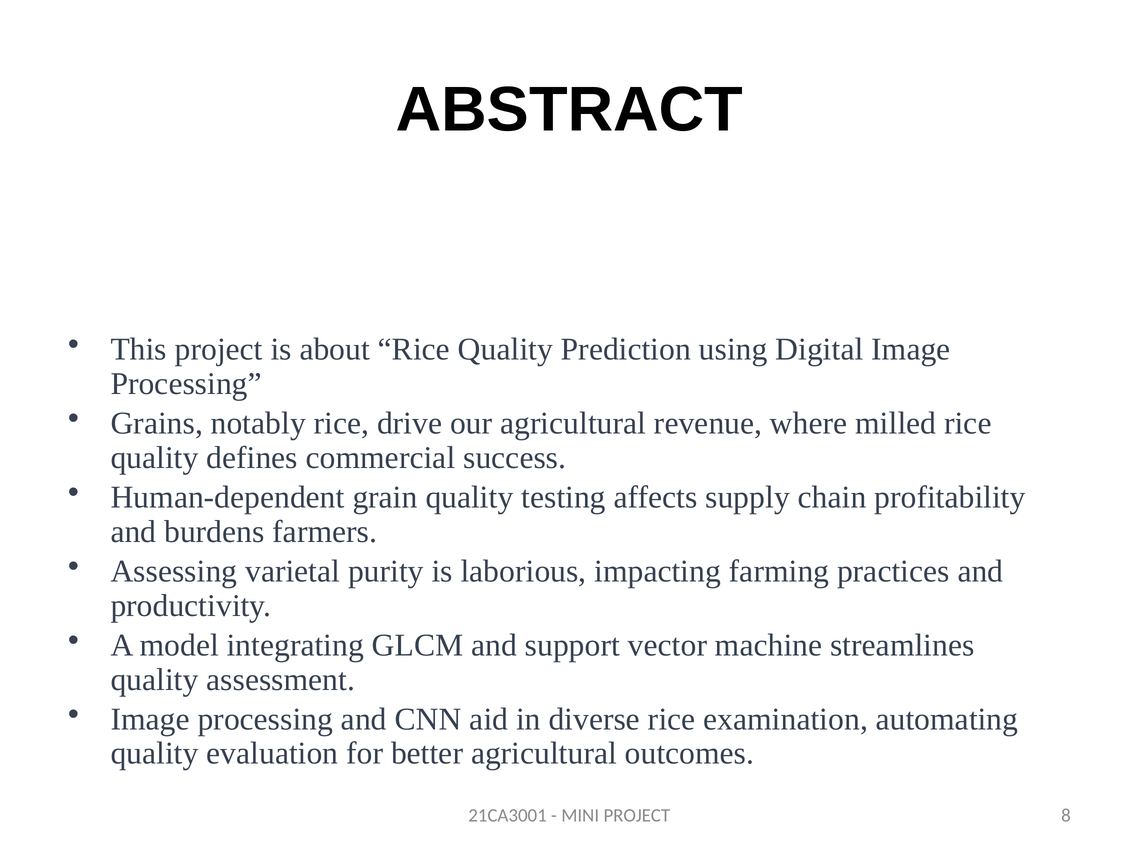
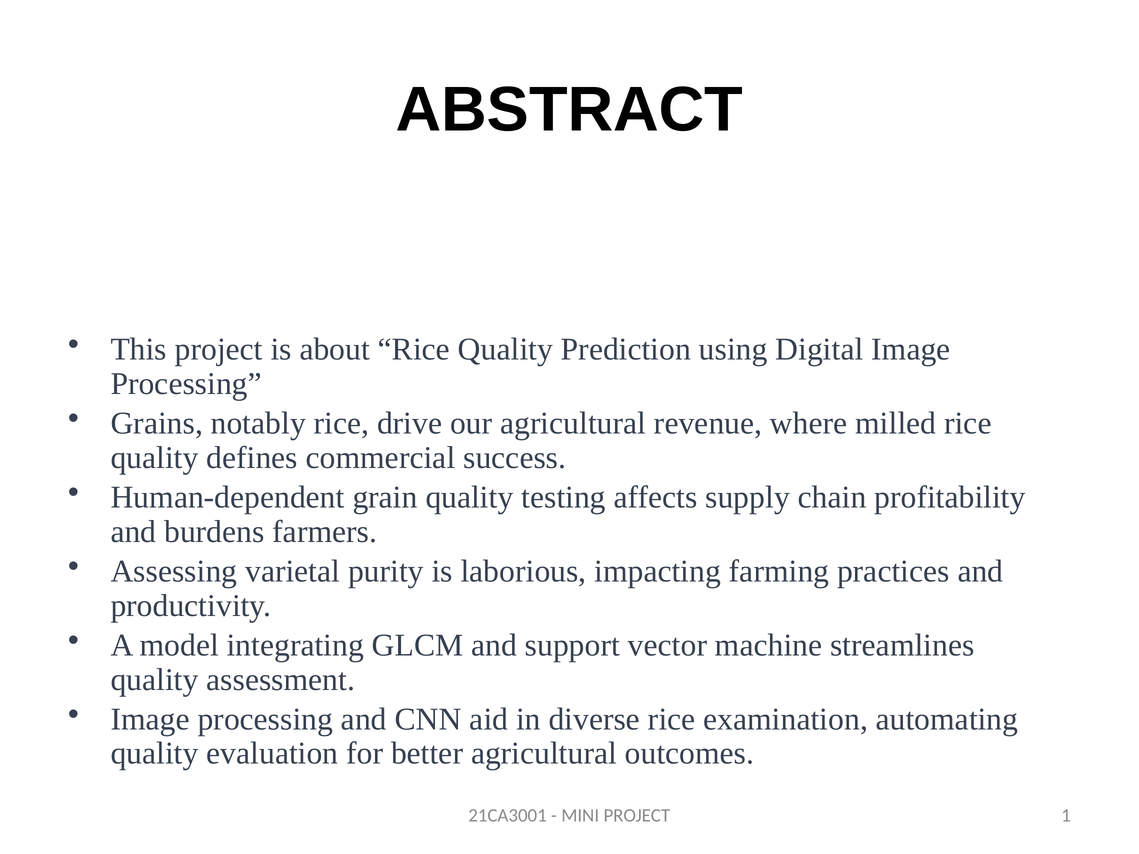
8: 8 -> 1
